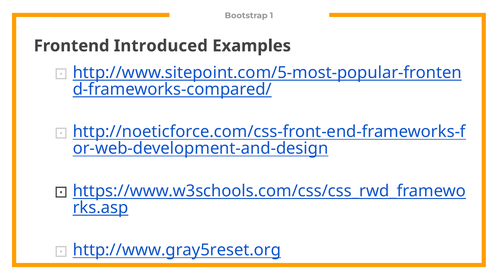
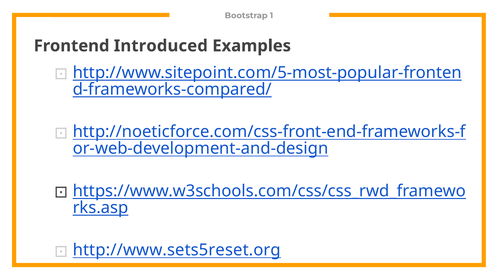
http://www.gray5reset.org: http://www.gray5reset.org -> http://www.sets5reset.org
